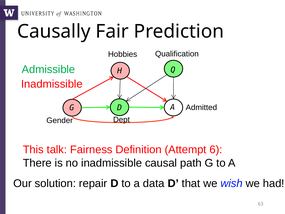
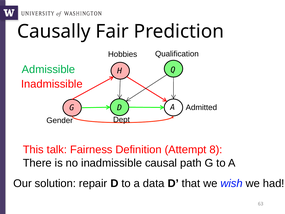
6: 6 -> 8
